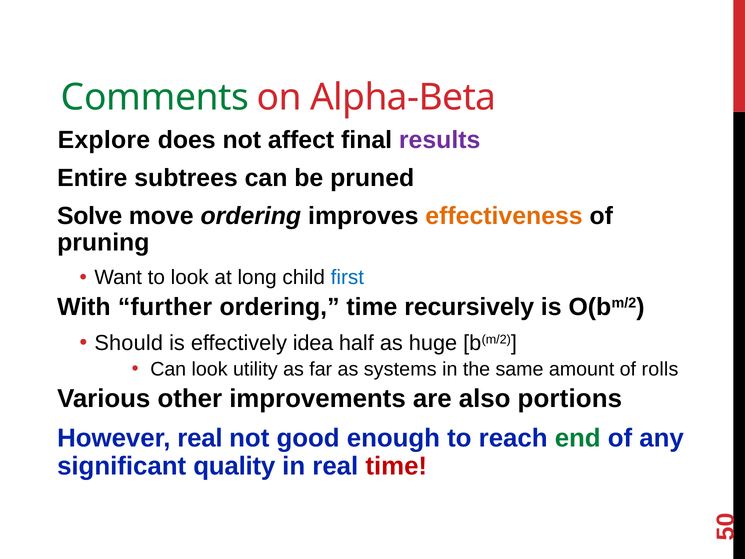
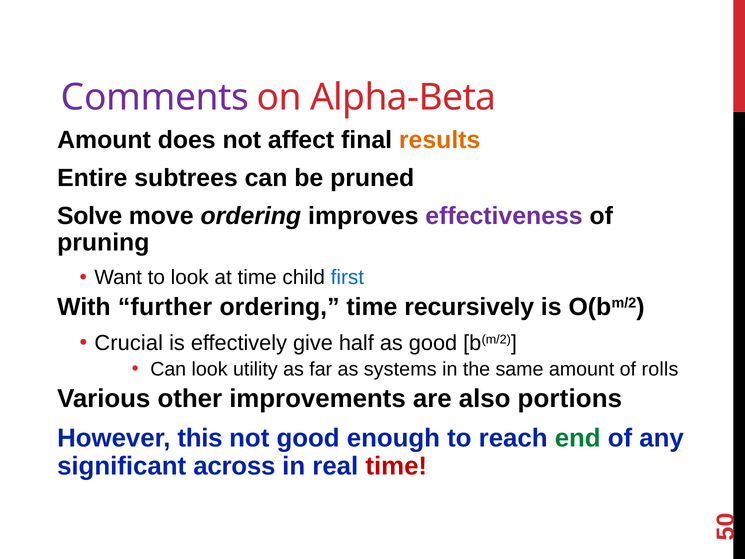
Comments colour: green -> purple
Explore at (104, 140): Explore -> Amount
results colour: purple -> orange
effectiveness colour: orange -> purple
at long: long -> time
Should: Should -> Crucial
idea: idea -> give
as huge: huge -> good
However real: real -> this
quality: quality -> across
